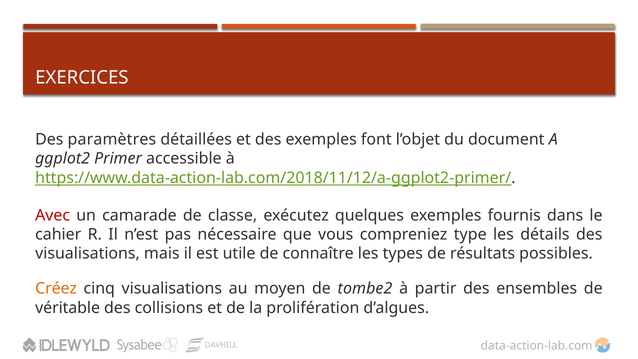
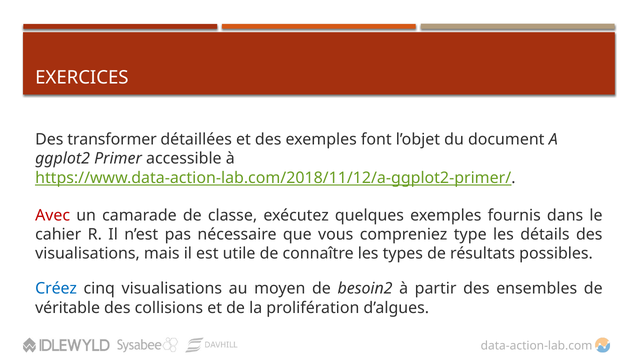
paramètres: paramètres -> transformer
Créez colour: orange -> blue
tombe2: tombe2 -> besoin2
